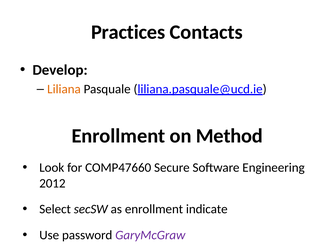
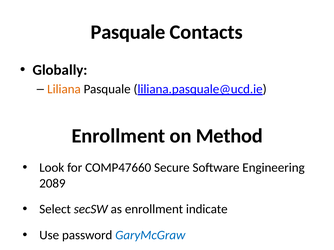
Practices at (128, 32): Practices -> Pasquale
Develop: Develop -> Globally
2012: 2012 -> 2089
GaryMcGraw colour: purple -> blue
